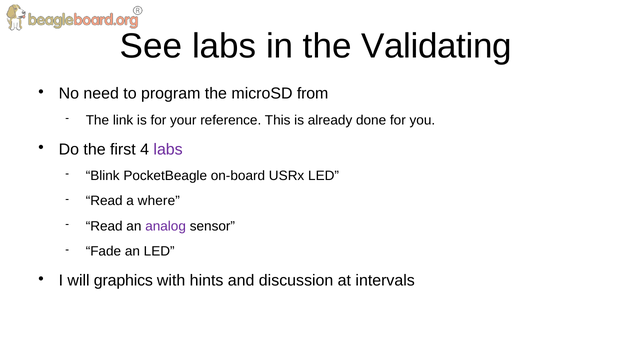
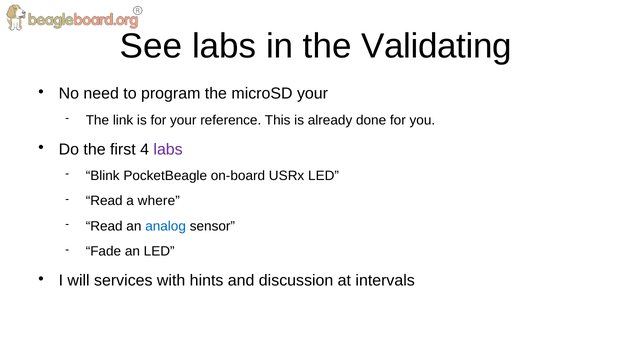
microSD from: from -> your
analog colour: purple -> blue
graphics: graphics -> services
